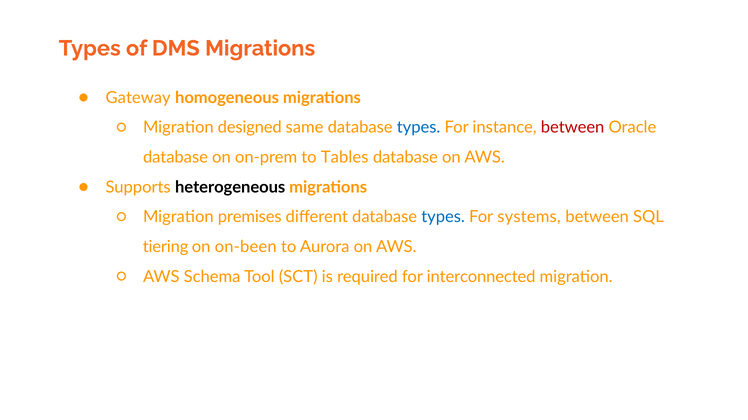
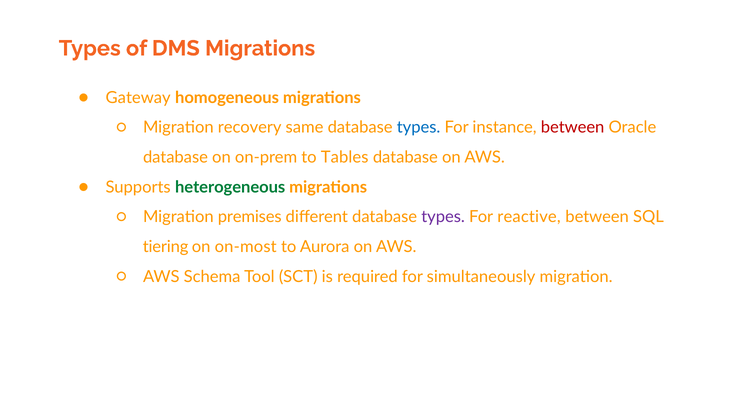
designed: designed -> recovery
heterogeneous colour: black -> green
types at (443, 217) colour: blue -> purple
systems: systems -> reactive
on-been: on-been -> on-most
interconnected: interconnected -> simultaneously
